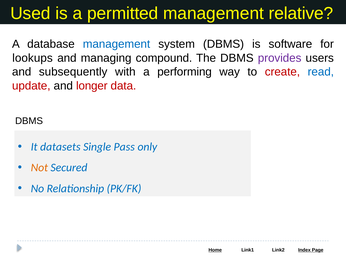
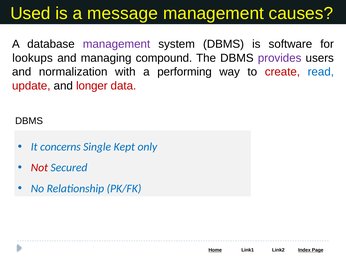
permitted: permitted -> message
relative: relative -> causes
management at (117, 44) colour: blue -> purple
subsequently: subsequently -> normalization
datasets: datasets -> concerns
Pass: Pass -> Kept
Not colour: orange -> red
